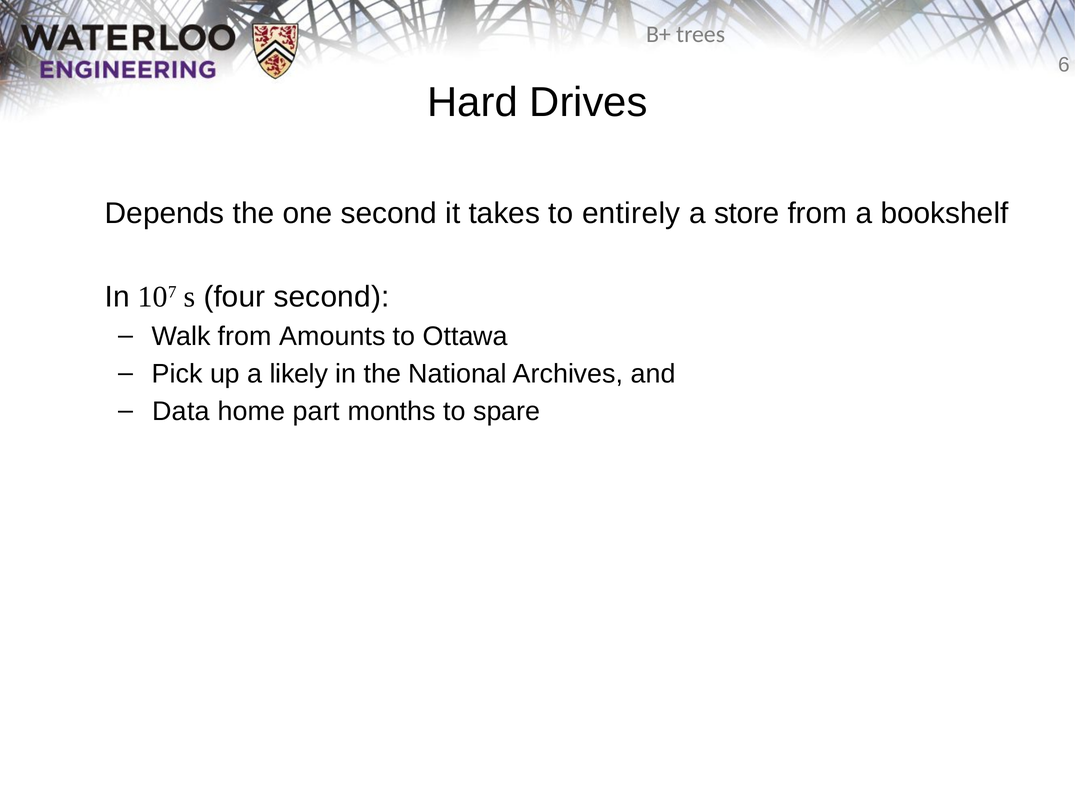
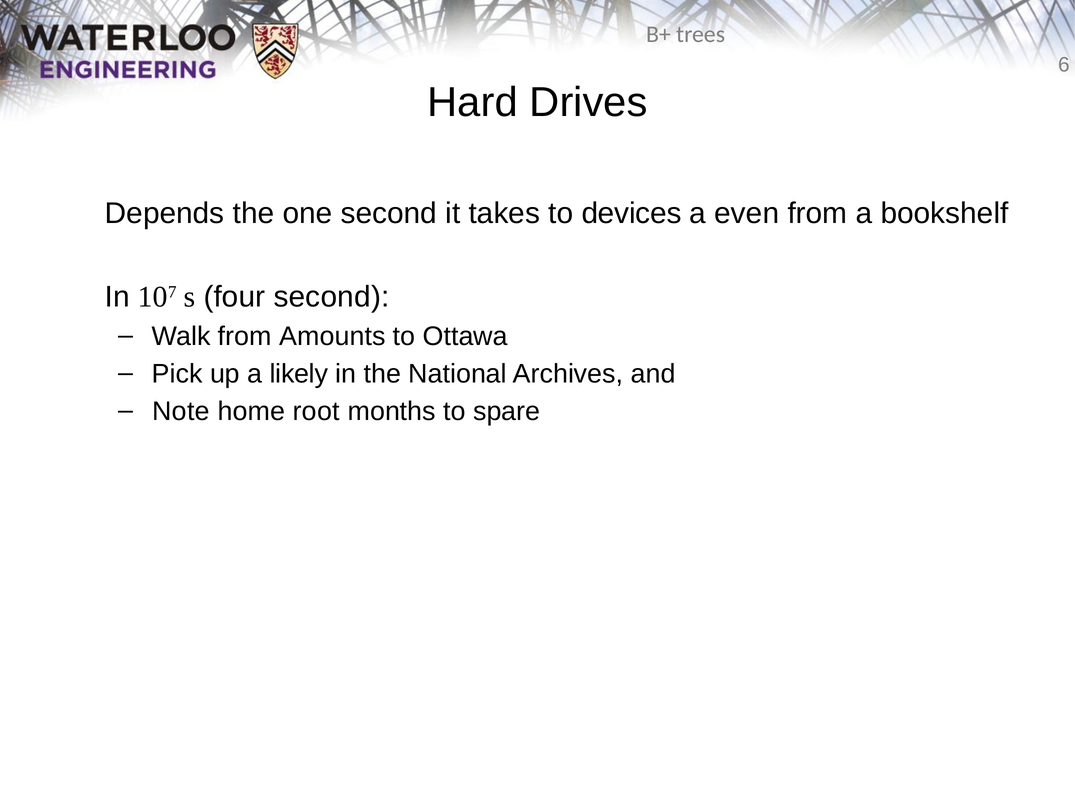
entirely: entirely -> devices
store: store -> even
Data: Data -> Note
part: part -> root
